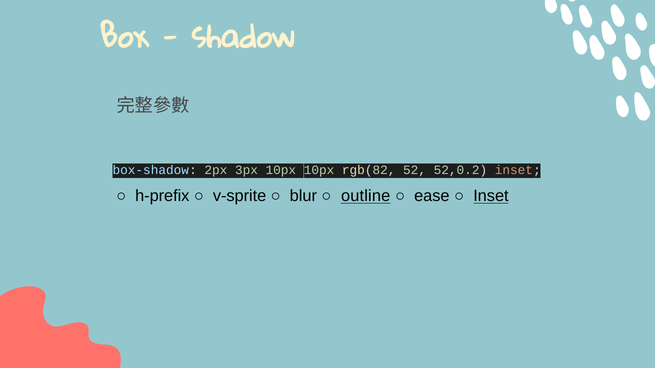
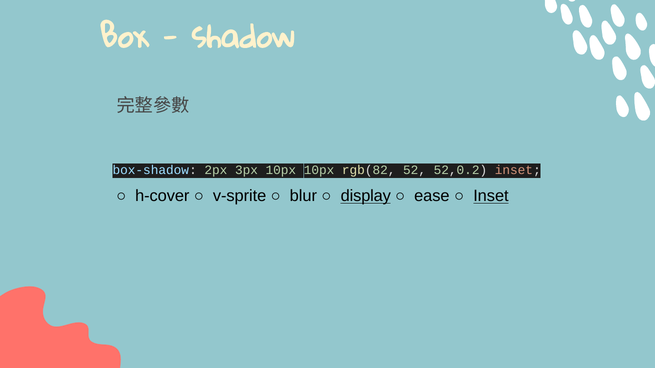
h-prefix: h-prefix -> h-cover
outline: outline -> display
